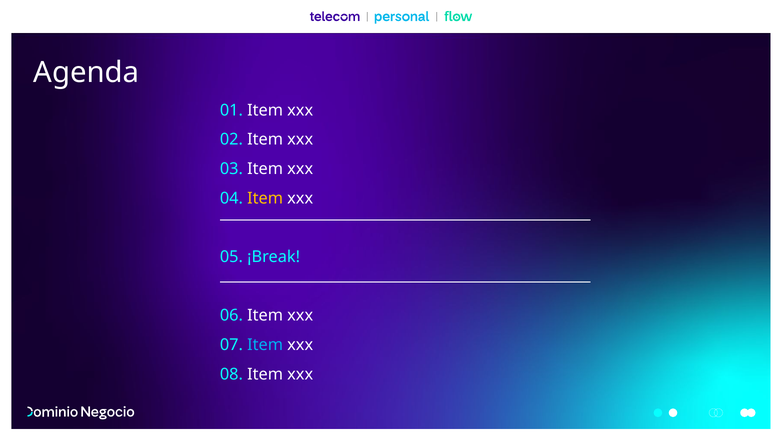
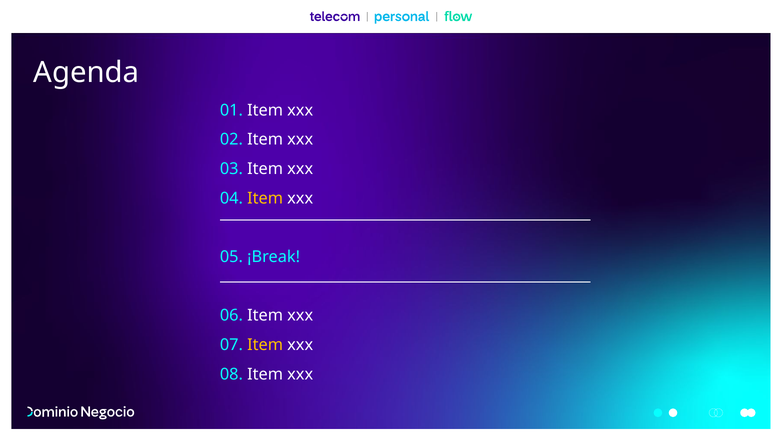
Item at (265, 345) colour: light blue -> yellow
